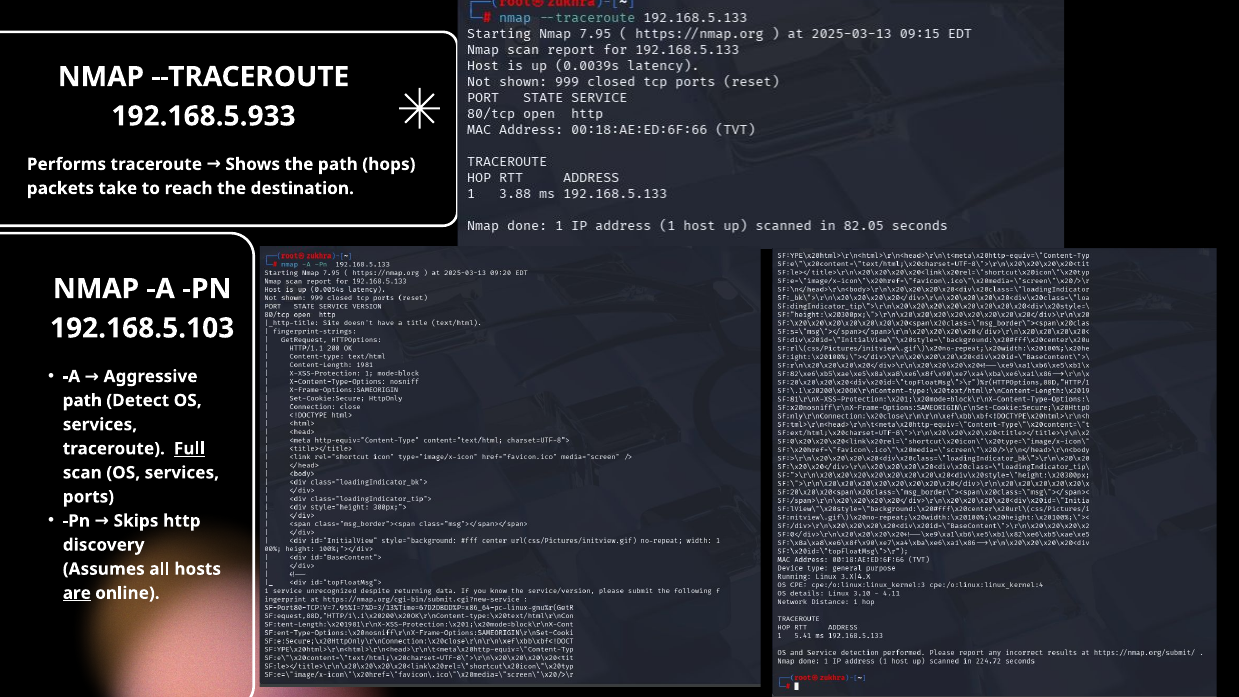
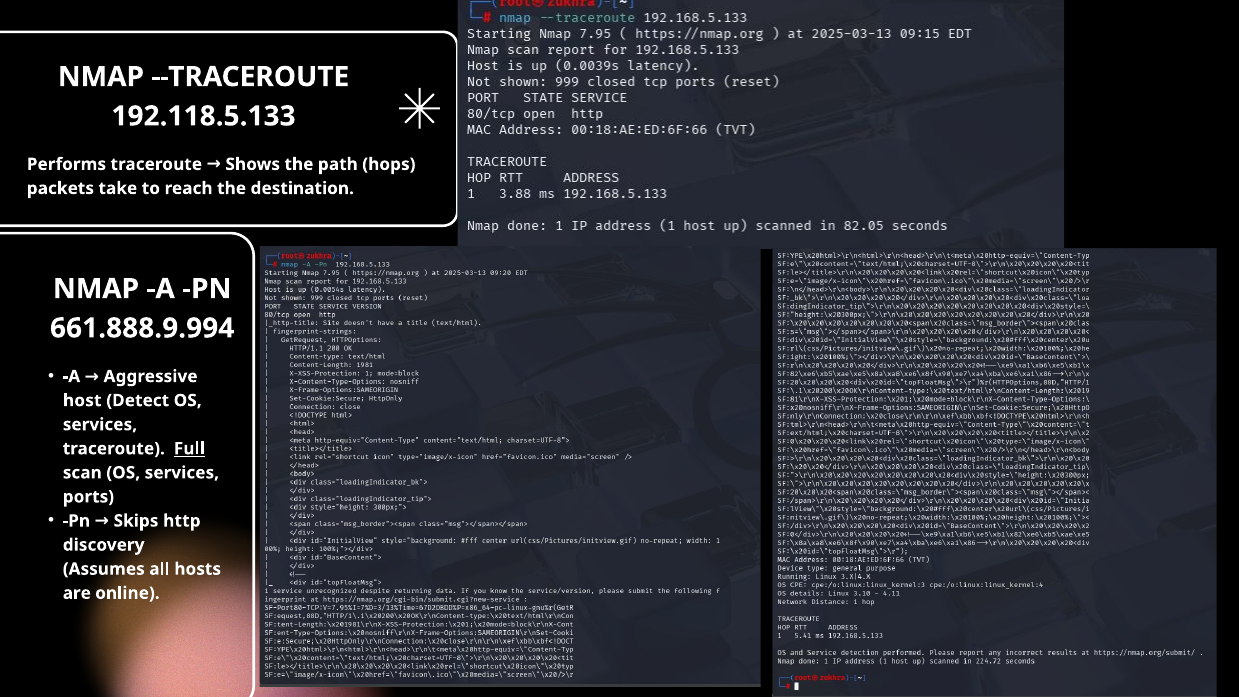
192.168.5.933: 192.168.5.933 -> 192.118.5.133
192.168.5.103: 192.168.5.103 -> 661.888.9.994
path at (82, 400): path -> host
are underline: present -> none
